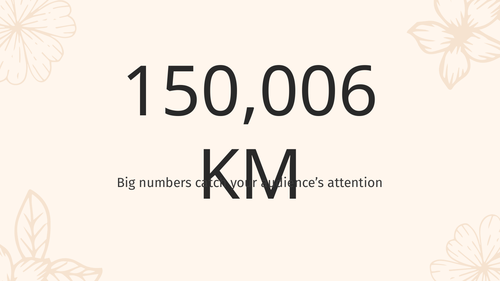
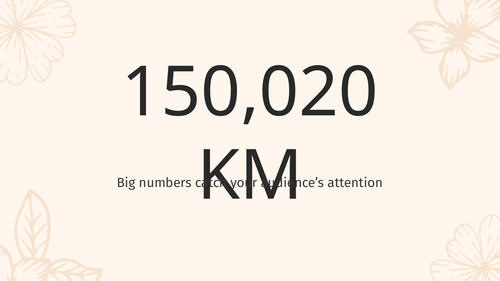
150,006: 150,006 -> 150,020
